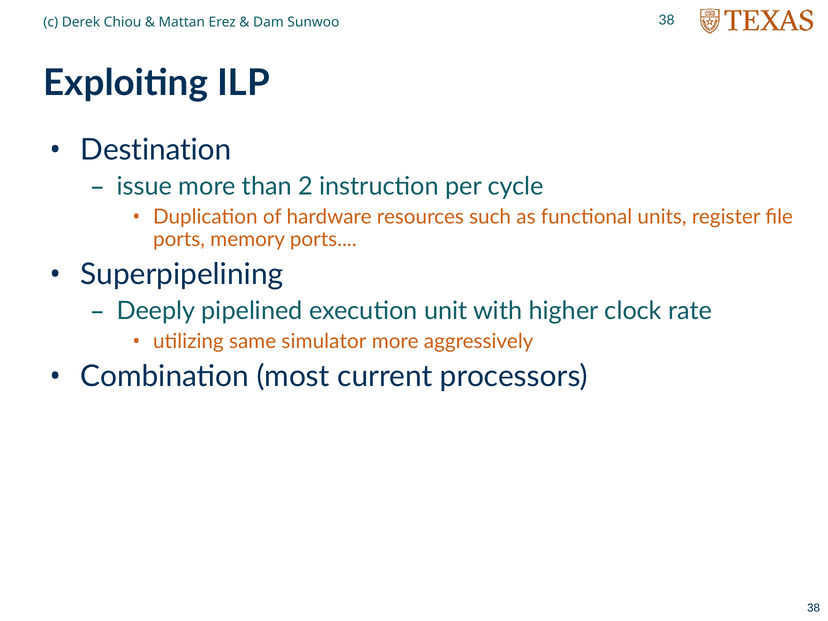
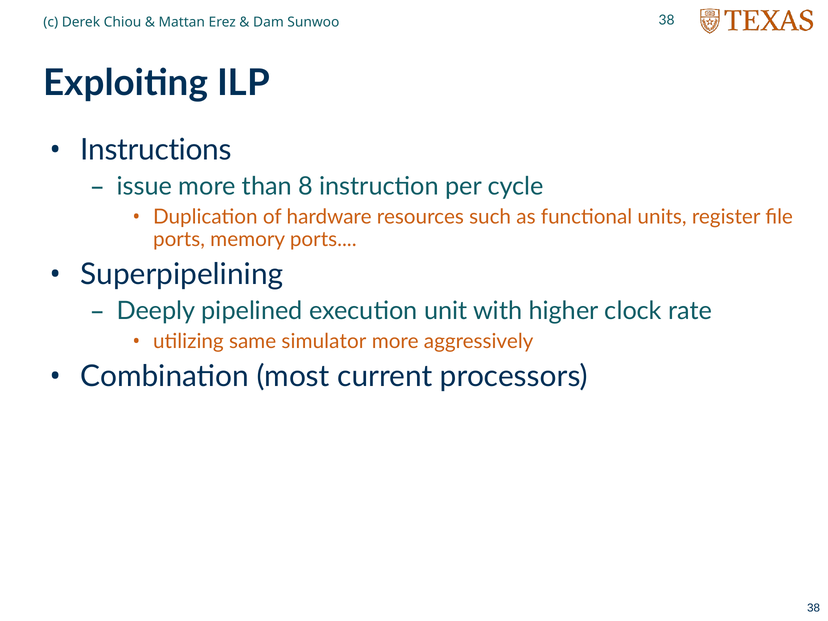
Destination: Destination -> Instructions
2: 2 -> 8
